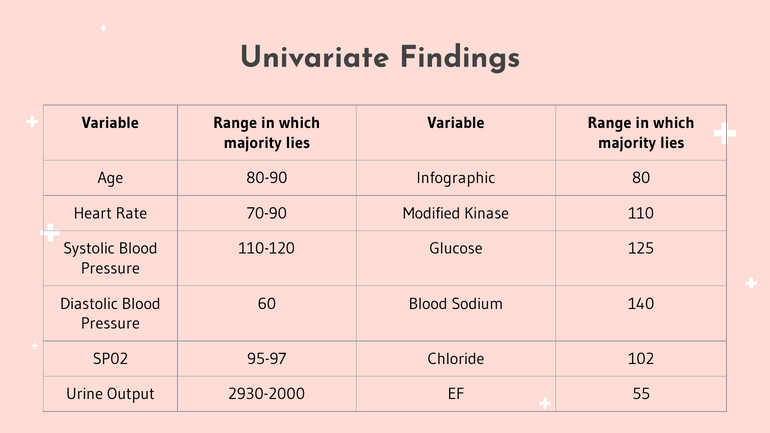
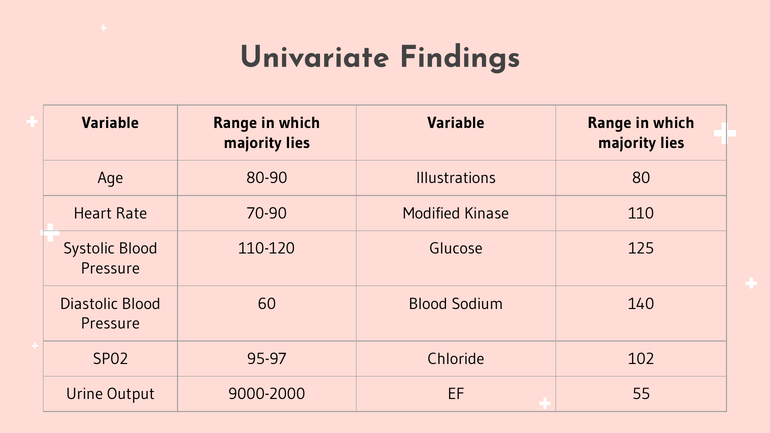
Infographic: Infographic -> Illustrations
2930-2000: 2930-2000 -> 9000-2000
